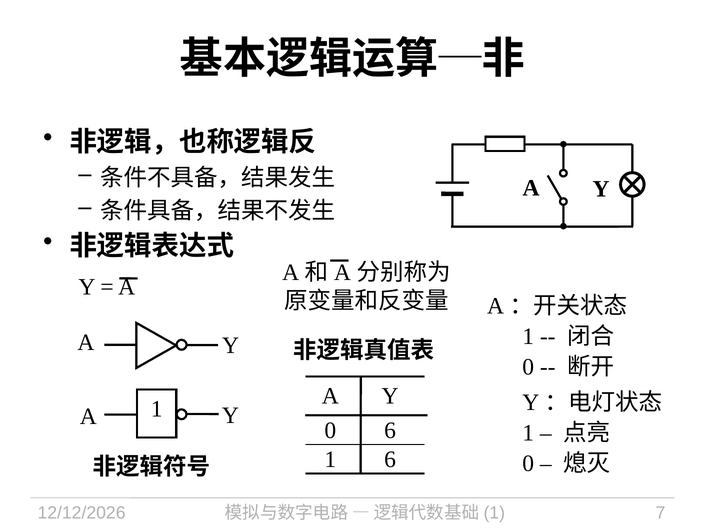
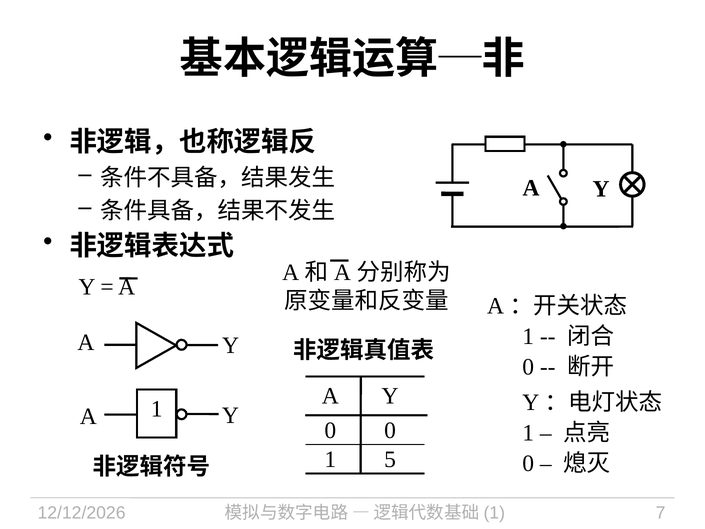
0 6: 6 -> 0
1 6: 6 -> 5
